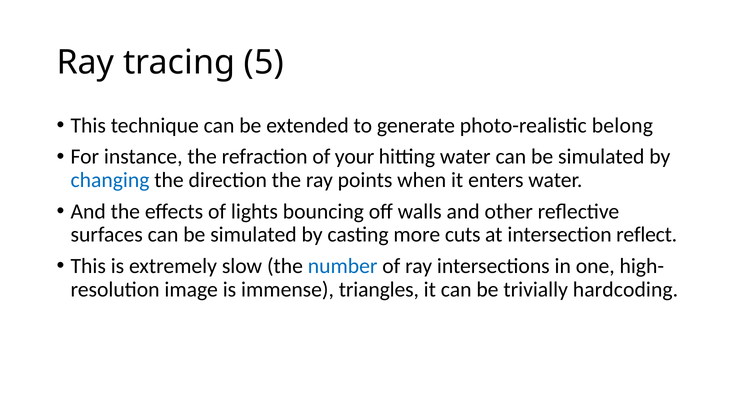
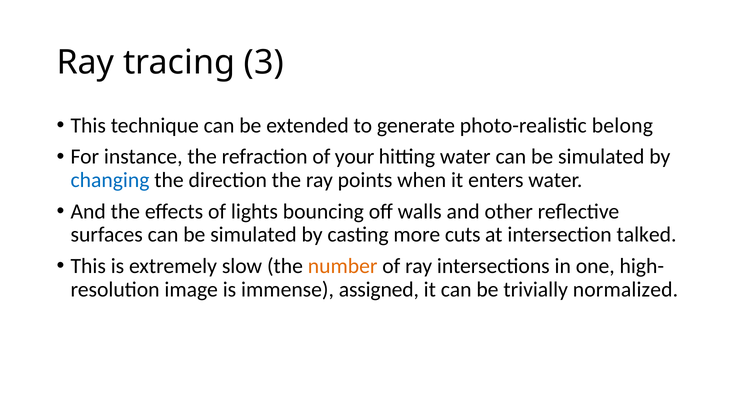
5: 5 -> 3
reflect: reflect -> talked
number colour: blue -> orange
triangles: triangles -> assigned
hardcoding: hardcoding -> normalized
